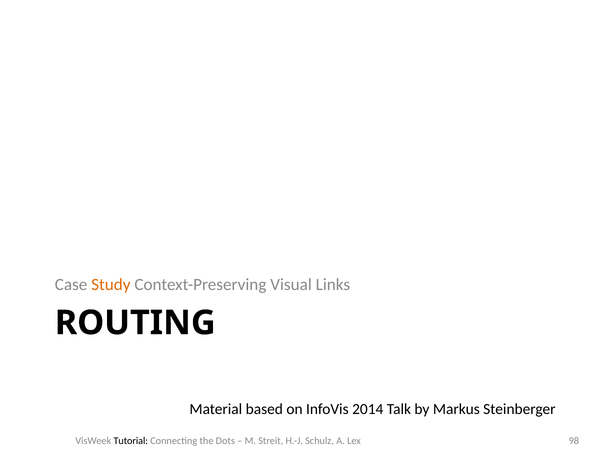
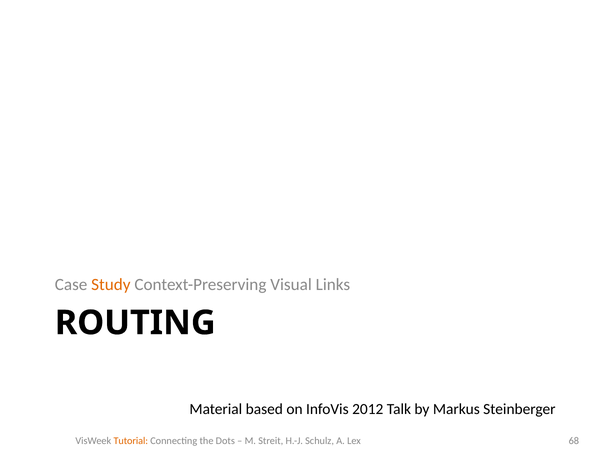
2014: 2014 -> 2012
Tutorial colour: black -> orange
98: 98 -> 68
